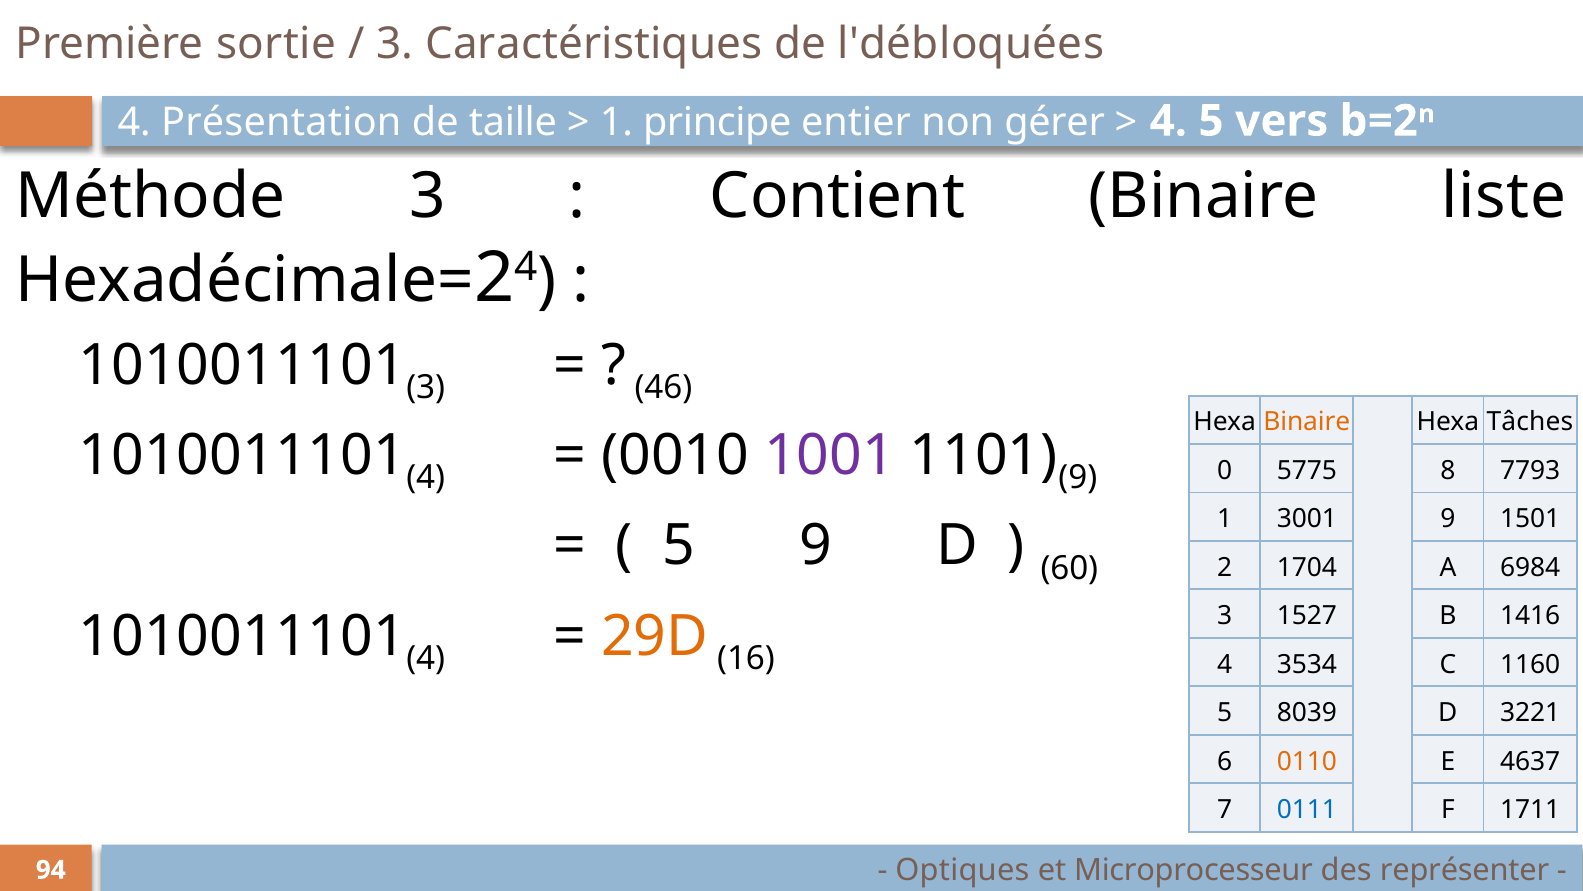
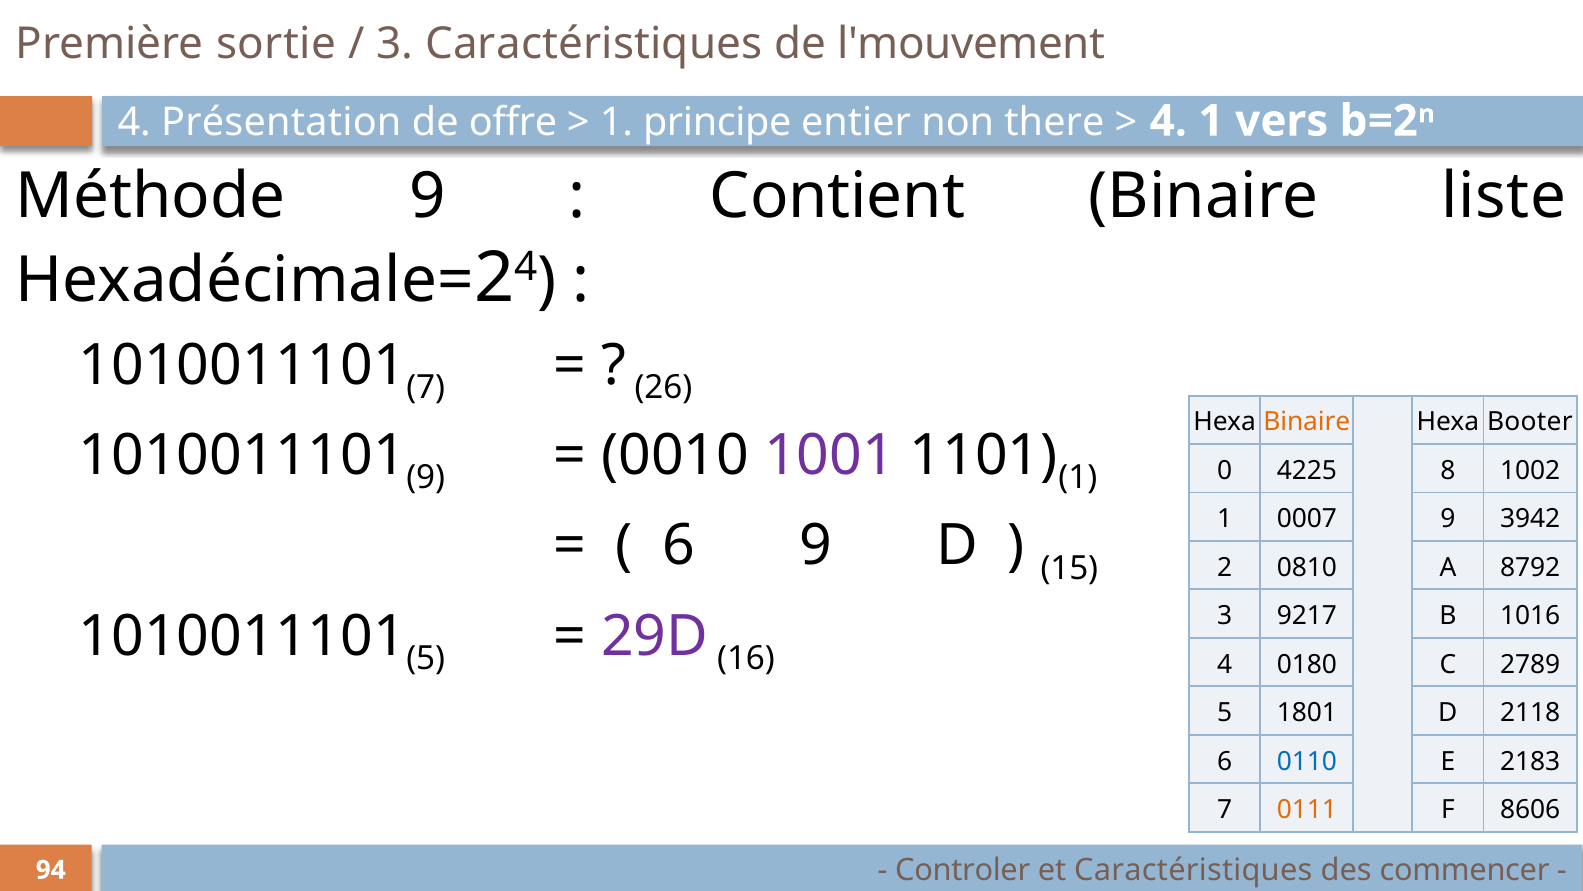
l'débloquées: l'débloquées -> l'mouvement
taille: taille -> offre
gérer: gérer -> there
4 5: 5 -> 1
Méthode 3: 3 -> 9
3 at (426, 388): 3 -> 7
46: 46 -> 26
Tâches: Tâches -> Booter
4 at (426, 478): 4 -> 9
1101 9: 9 -> 1
5775: 5775 -> 4225
7793: 7793 -> 1002
3001: 3001 -> 0007
1501: 1501 -> 3942
5 at (679, 546): 5 -> 6
60: 60 -> 15
1704: 1704 -> 0810
6984: 6984 -> 8792
1527: 1527 -> 9217
1416: 1416 -> 1016
4 at (426, 658): 4 -> 5
29D colour: orange -> purple
3534: 3534 -> 0180
1160: 1160 -> 2789
8039: 8039 -> 1801
3221: 3221 -> 2118
0110 colour: orange -> blue
4637: 4637 -> 2183
0111 colour: blue -> orange
1711: 1711 -> 8606
Optiques: Optiques -> Controler
et Microprocesseur: Microprocesseur -> Caractéristiques
représenter: représenter -> commencer
